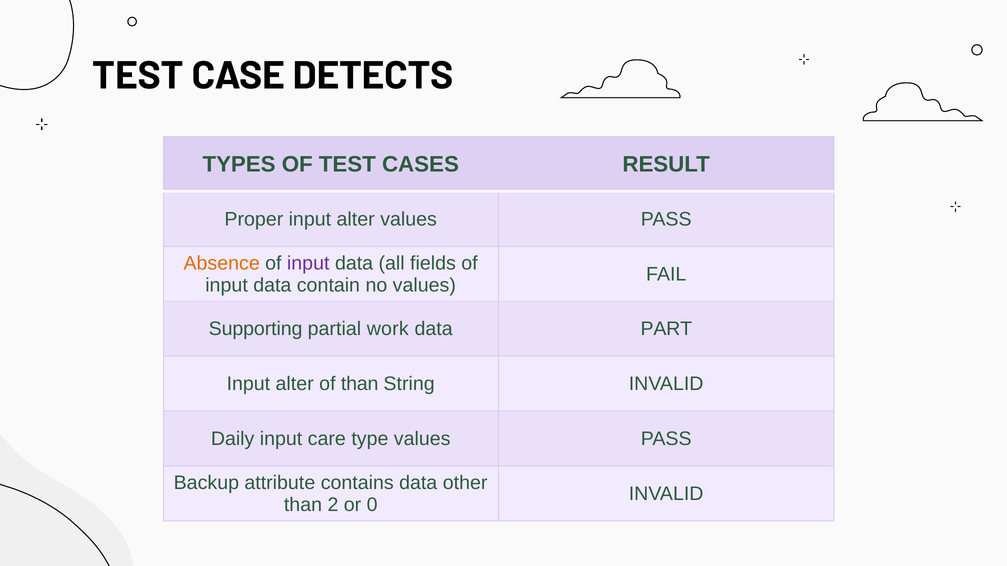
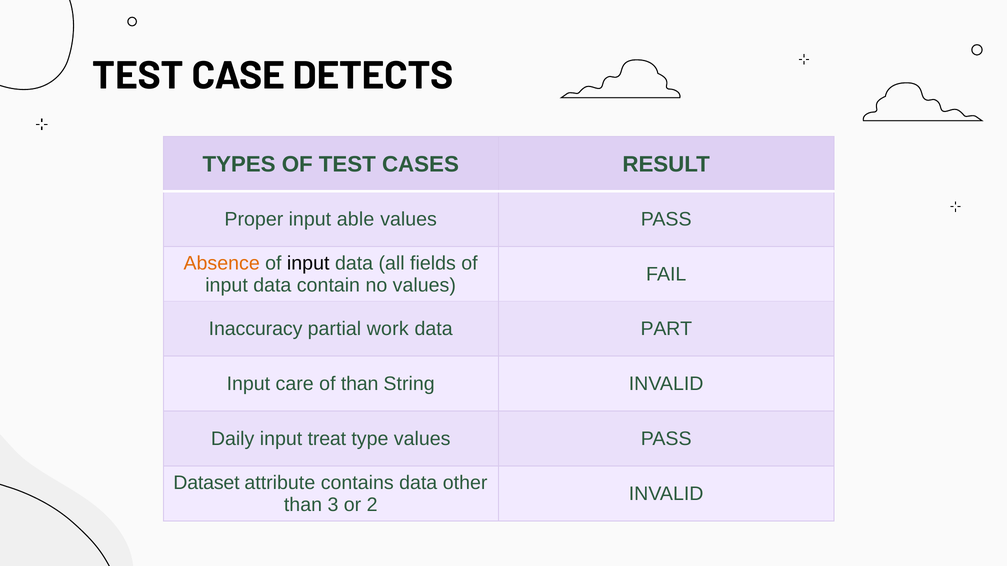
Proper input alter: alter -> able
input at (308, 263) colour: purple -> black
Supporting: Supporting -> Inaccuracy
alter at (295, 384): alter -> care
care: care -> treat
Backup: Backup -> Dataset
2: 2 -> 3
0: 0 -> 2
